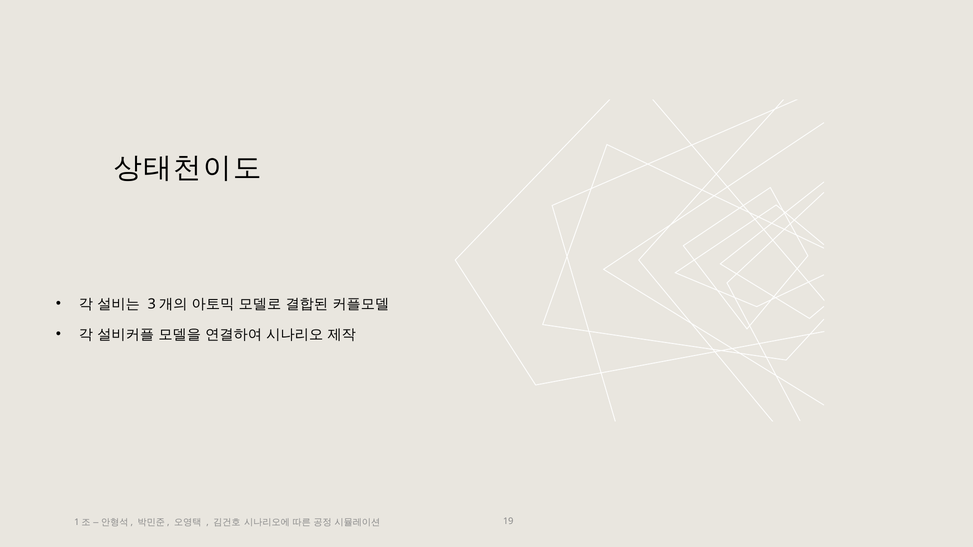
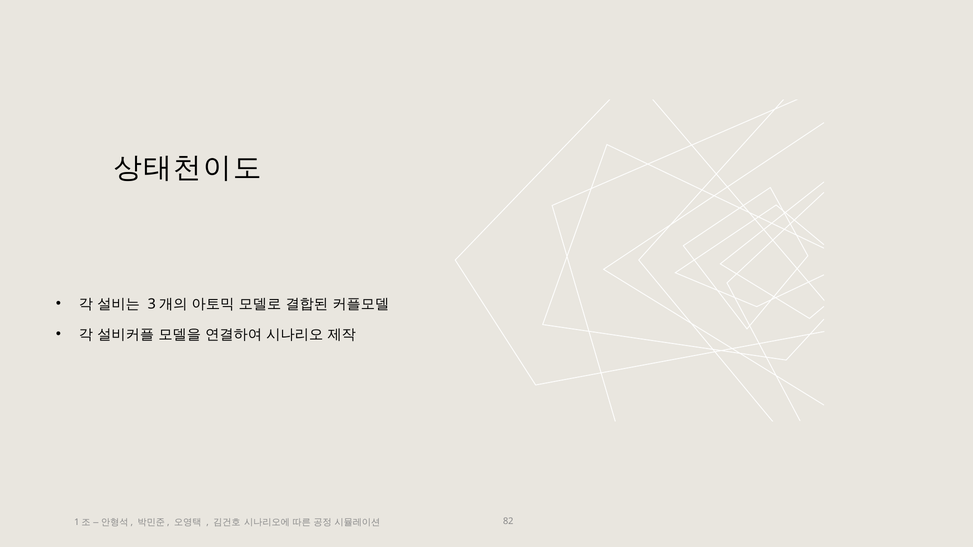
19: 19 -> 82
